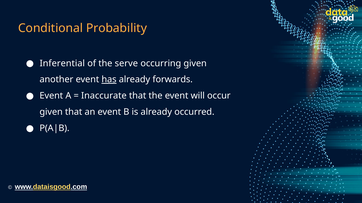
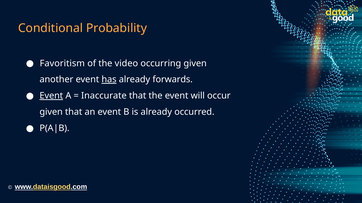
Inferential: Inferential -> Favoritism
serve: serve -> video
Event at (51, 96) underline: none -> present
